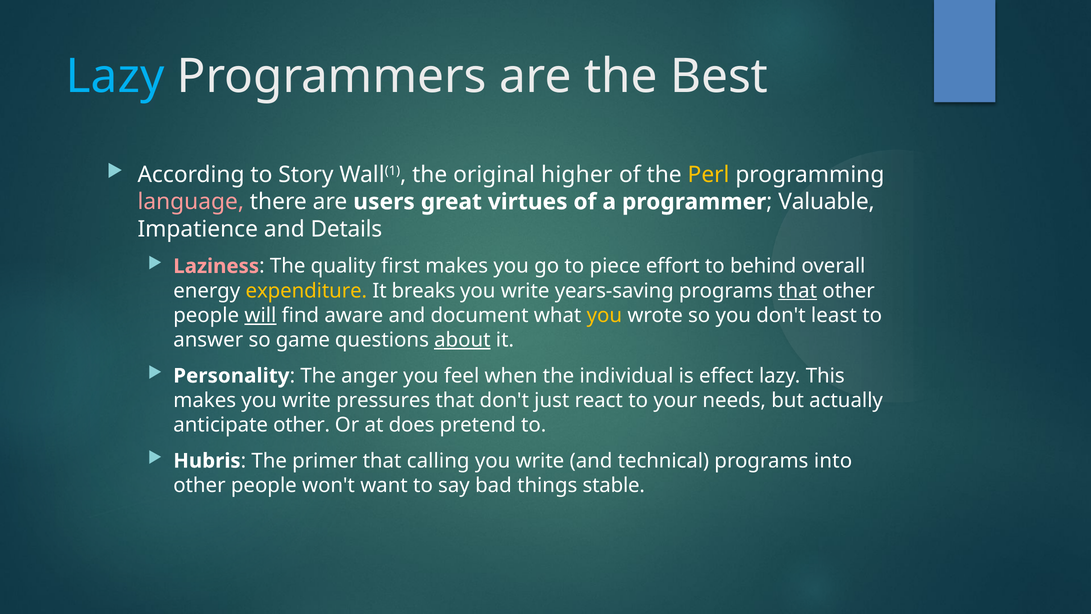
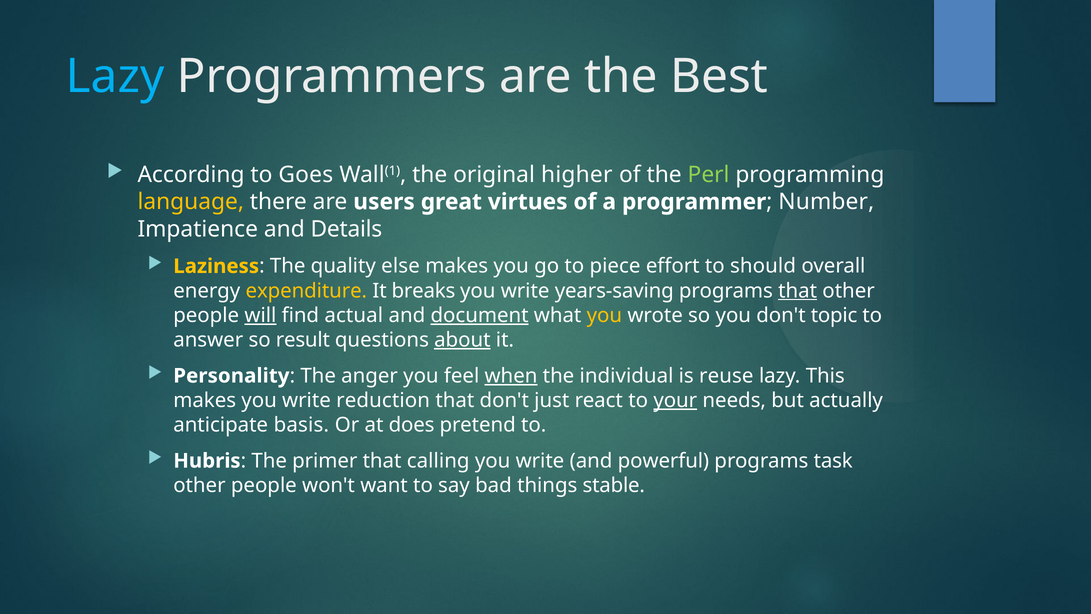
Story: Story -> Goes
Perl colour: yellow -> light green
language colour: pink -> yellow
Valuable: Valuable -> Number
Laziness colour: pink -> yellow
first: first -> else
behind: behind -> should
aware: aware -> actual
document underline: none -> present
least: least -> topic
game: game -> result
when underline: none -> present
effect: effect -> reuse
pressures: pressures -> reduction
your underline: none -> present
anticipate other: other -> basis
technical: technical -> powerful
into: into -> task
